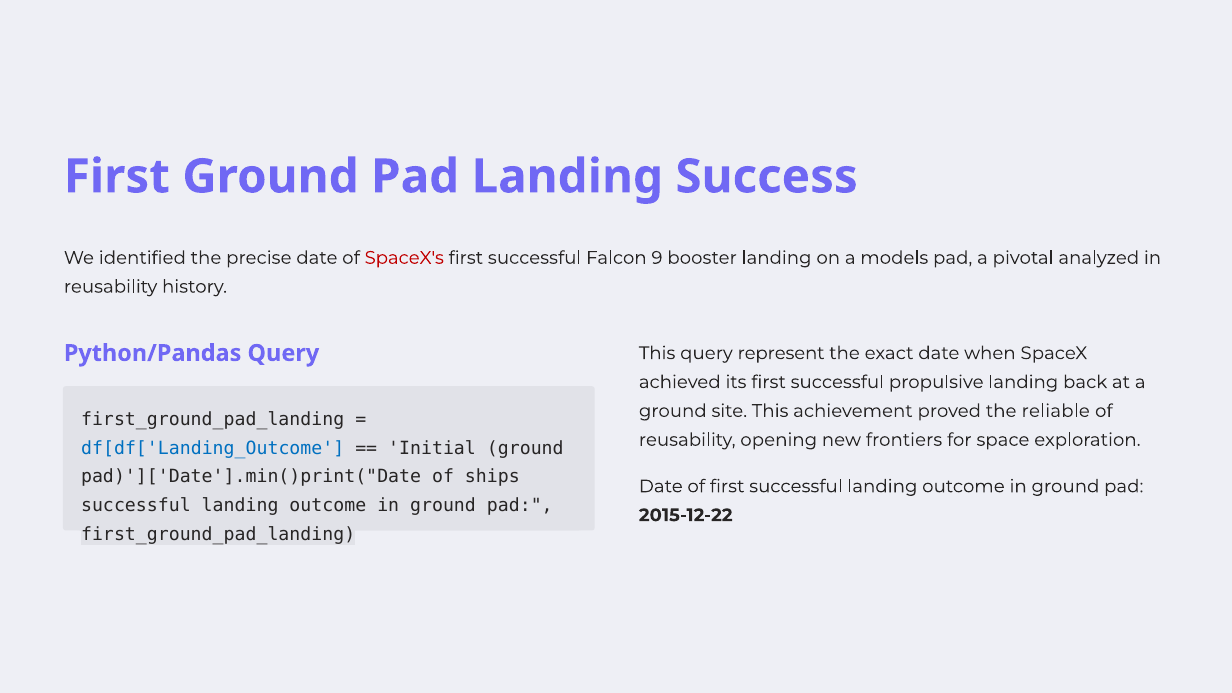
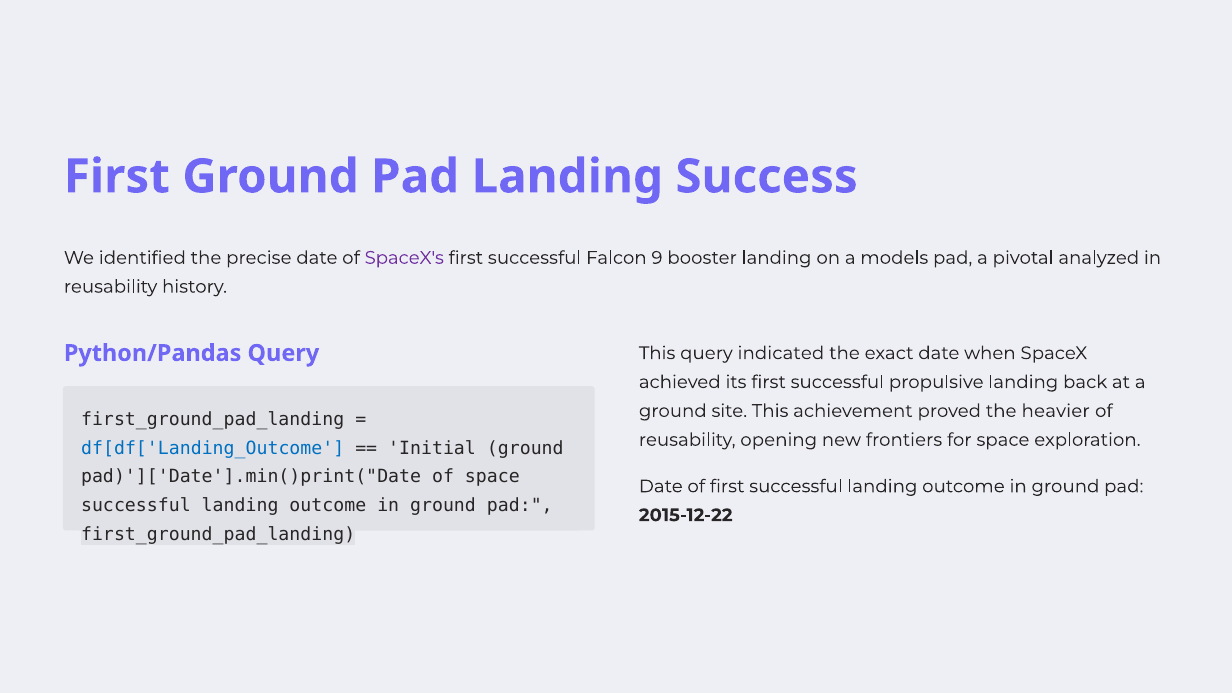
SpaceX's colour: red -> purple
represent: represent -> indicated
reliable: reliable -> heavier
of ships: ships -> space
